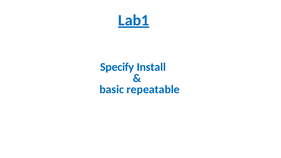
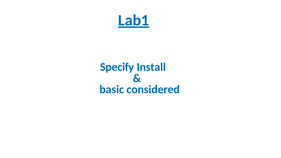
repeatable: repeatable -> considered
